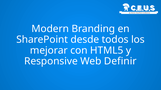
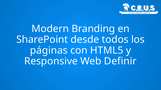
mejorar: mejorar -> páginas
